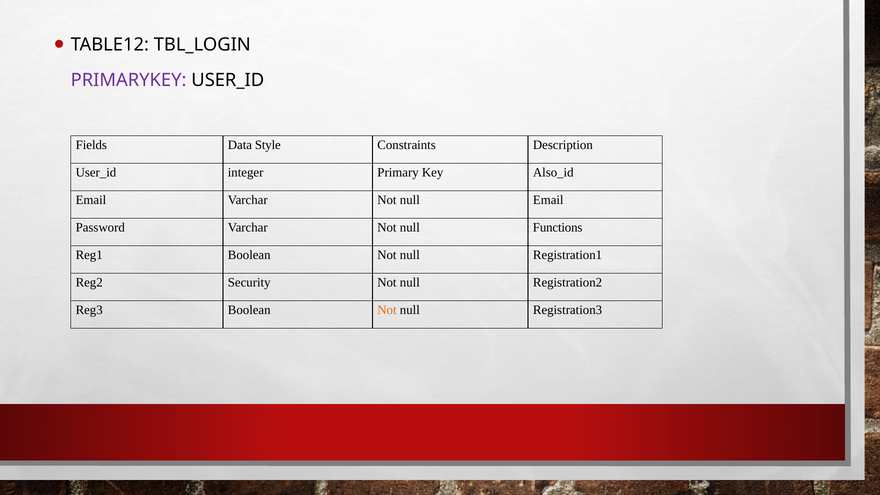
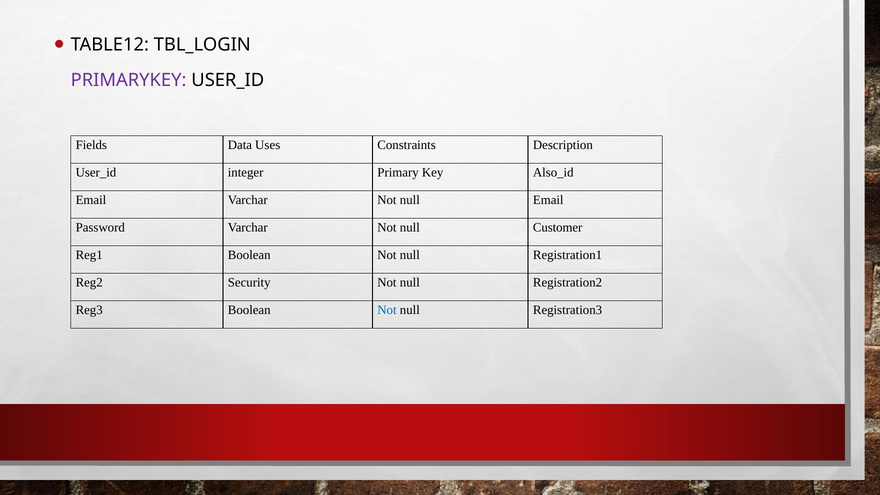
Style: Style -> Uses
Functions: Functions -> Customer
Not at (387, 310) colour: orange -> blue
